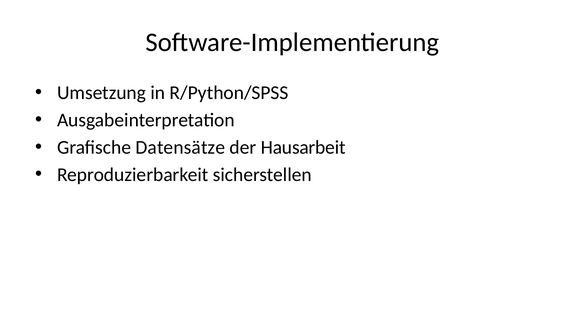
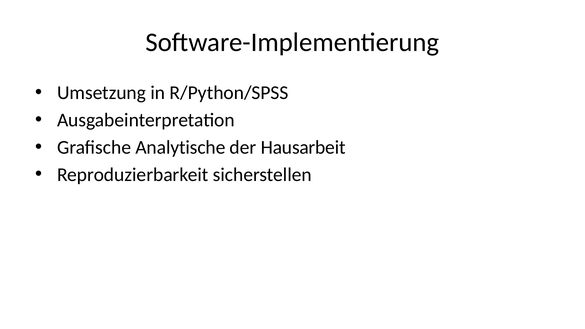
Datensätze: Datensätze -> Analytische
